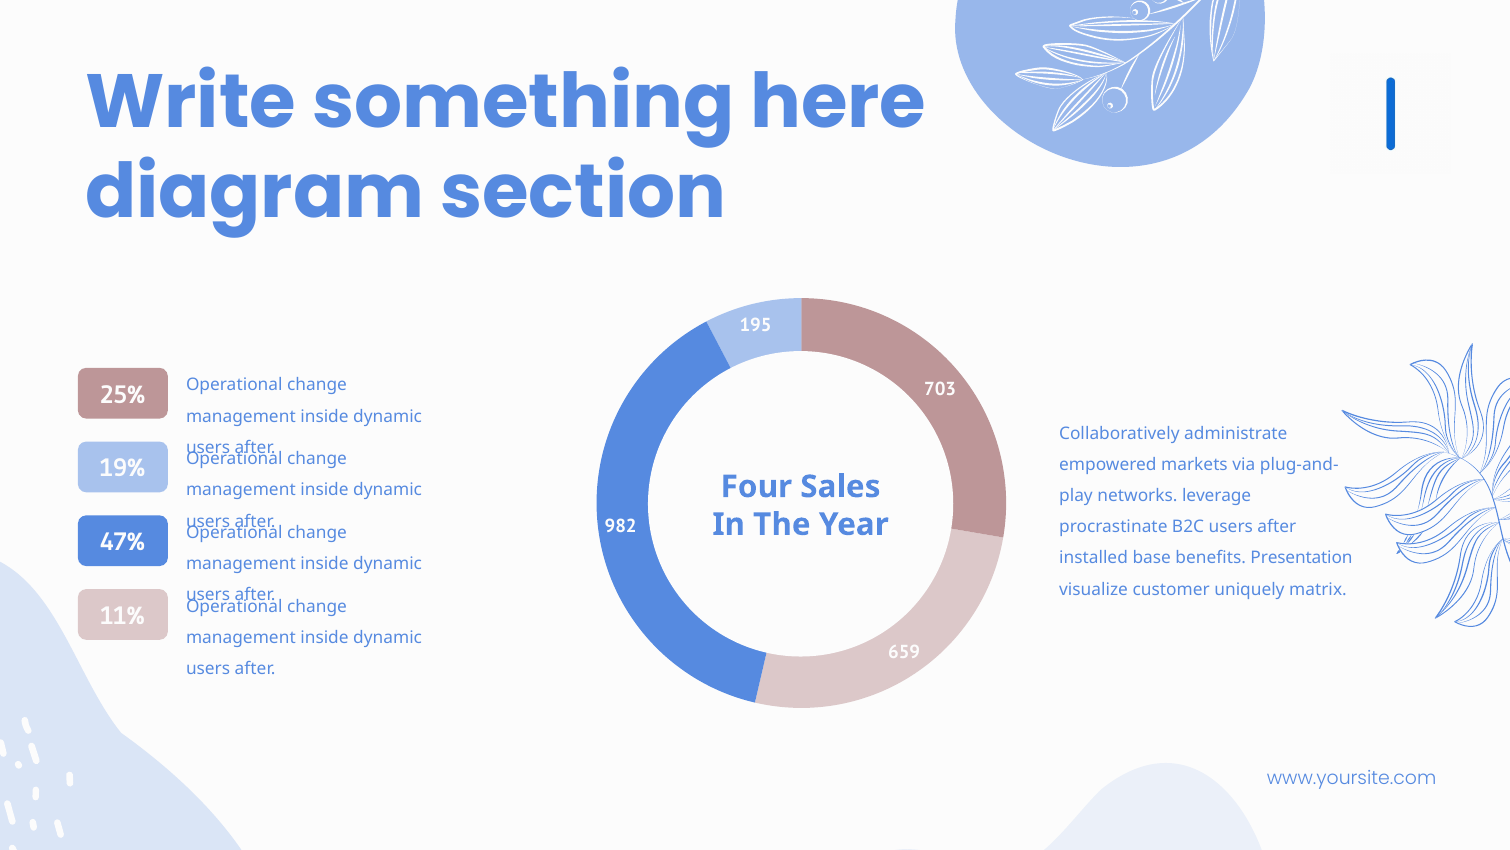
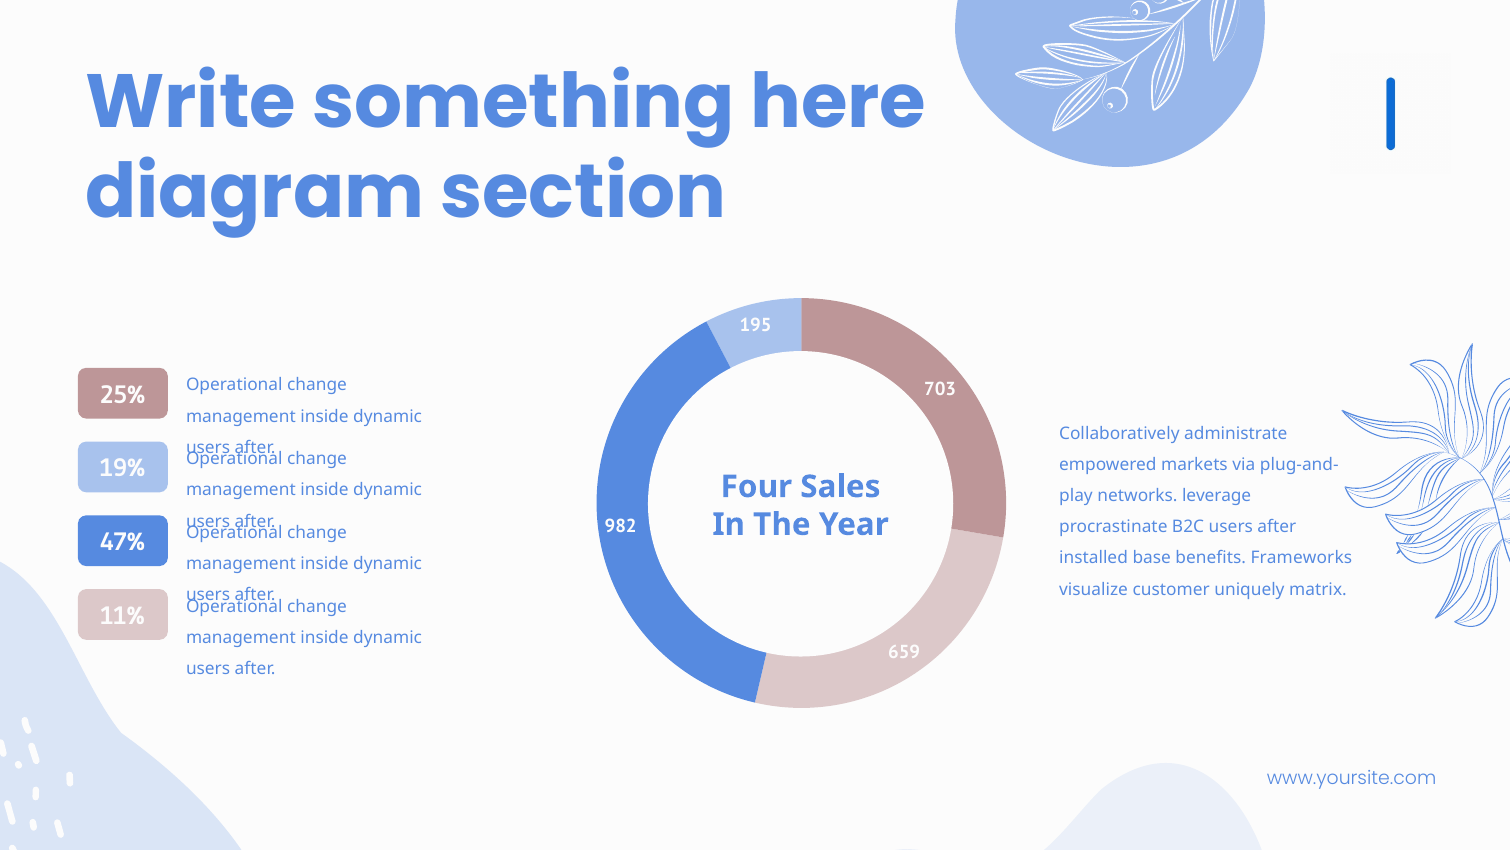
Presentation: Presentation -> Frameworks
